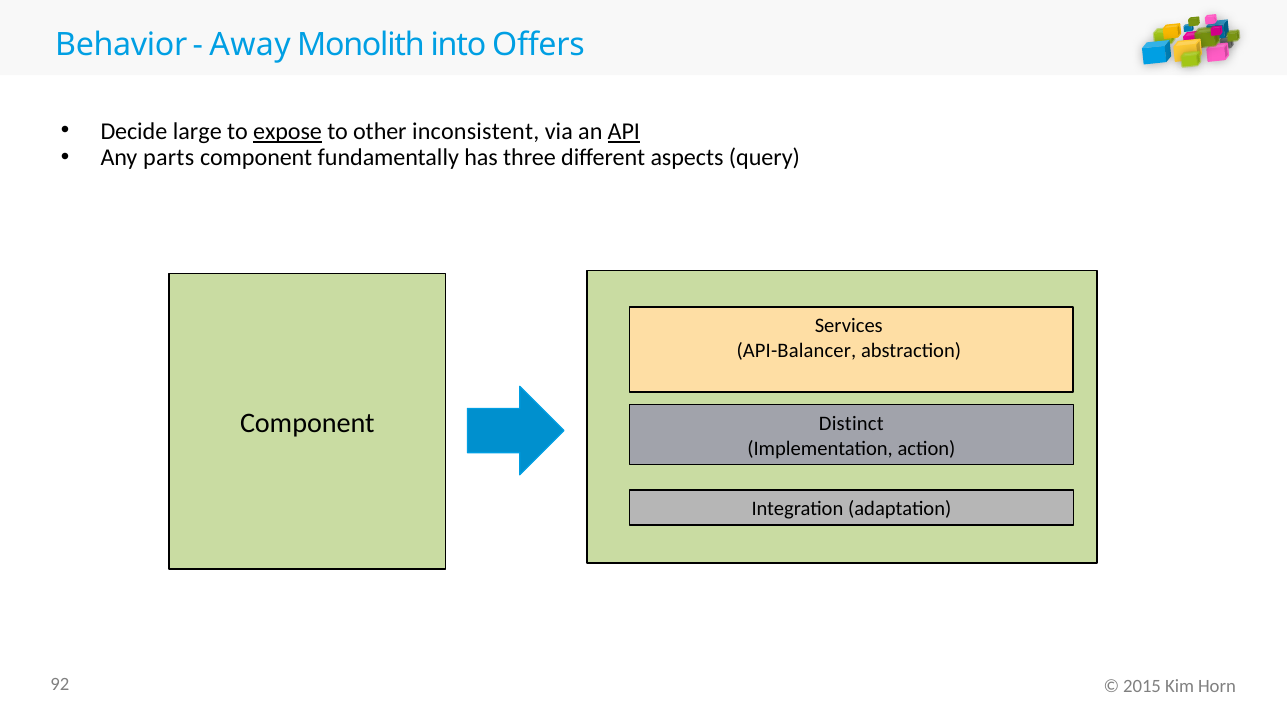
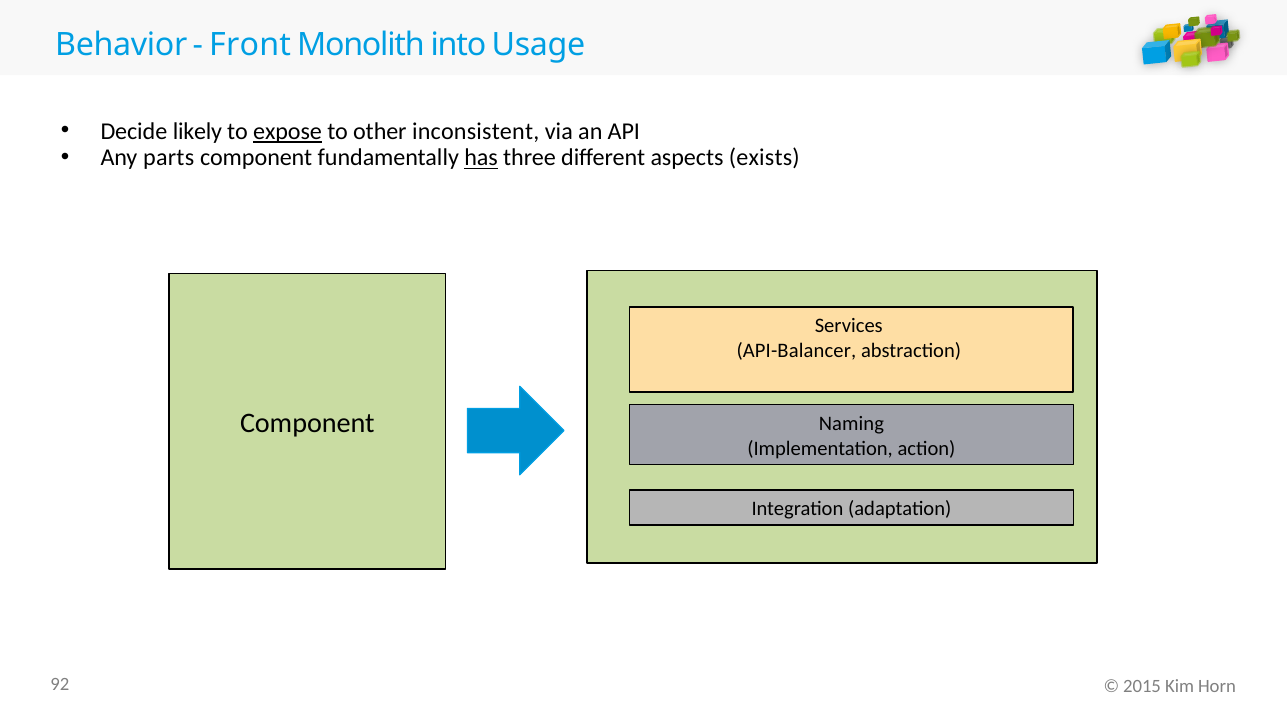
Away: Away -> Front
Offers: Offers -> Usage
large: large -> likely
API underline: present -> none
has underline: none -> present
query: query -> exists
Distinct: Distinct -> Naming
